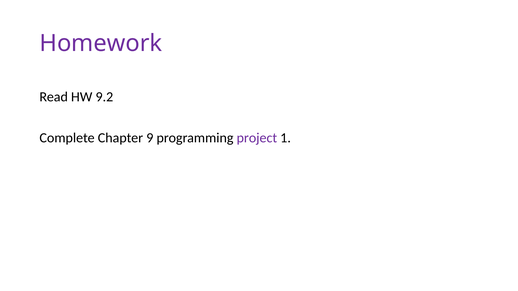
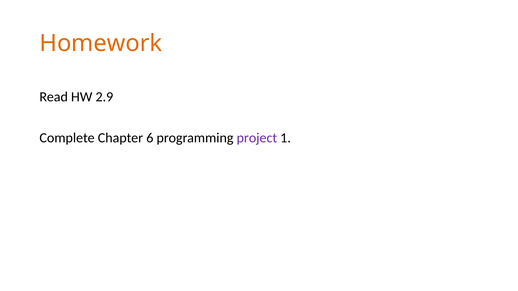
Homework colour: purple -> orange
9.2: 9.2 -> 2.9
9: 9 -> 6
